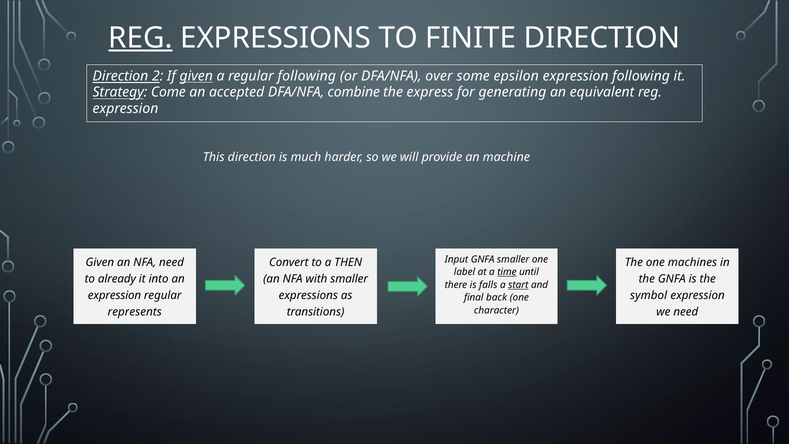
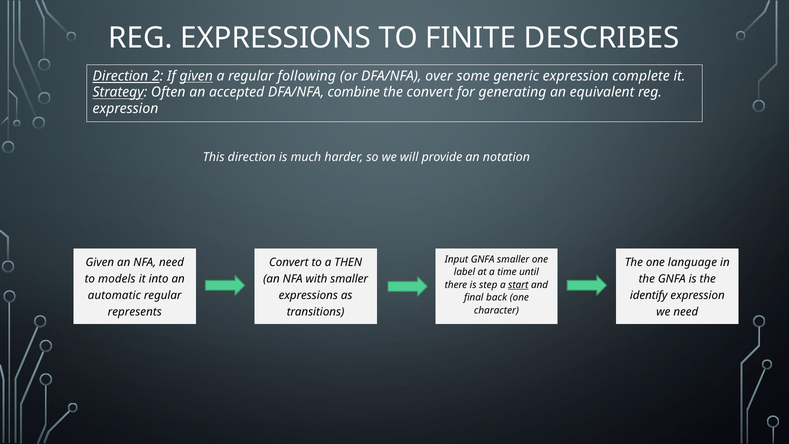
REG at (140, 38) underline: present -> none
FINITE DIRECTION: DIRECTION -> DESCRIBES
epsilon: epsilon -> generic
expression following: following -> complete
Come: Come -> Often
the express: express -> convert
machine: machine -> notation
machines: machines -> language
time underline: present -> none
already: already -> models
falls: falls -> step
expression at (114, 295): expression -> automatic
symbol: symbol -> identify
